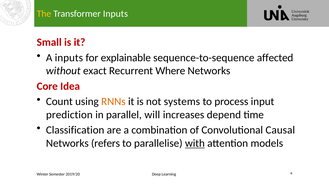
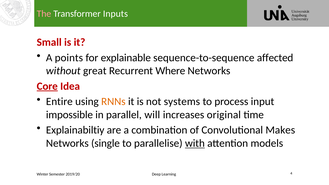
The colour: yellow -> pink
A inputs: inputs -> points
exact: exact -> great
Core underline: none -> present
Count: Count -> Entire
prediction: prediction -> impossible
depend: depend -> original
Classification: Classification -> Explainabiltiy
Causal: Causal -> Makes
refers: refers -> single
